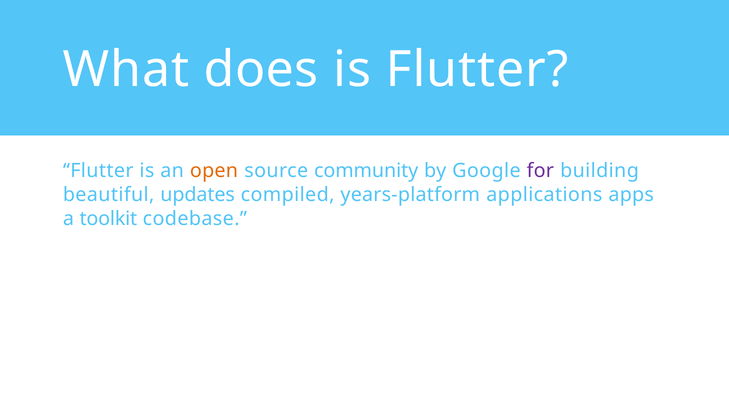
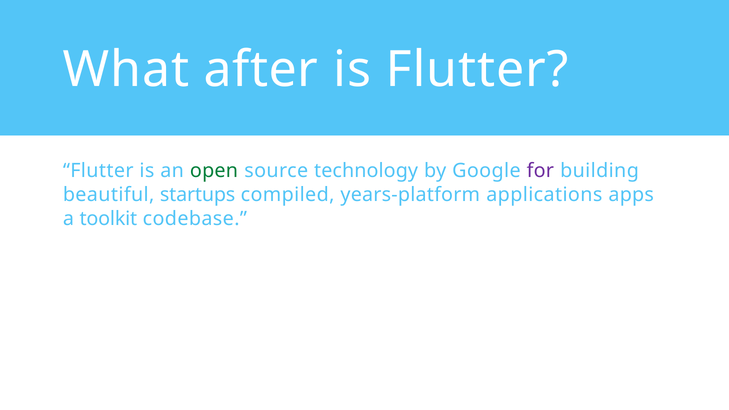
does: does -> after
open colour: orange -> green
community: community -> technology
updates: updates -> startups
